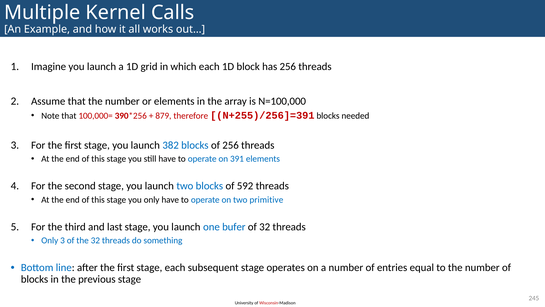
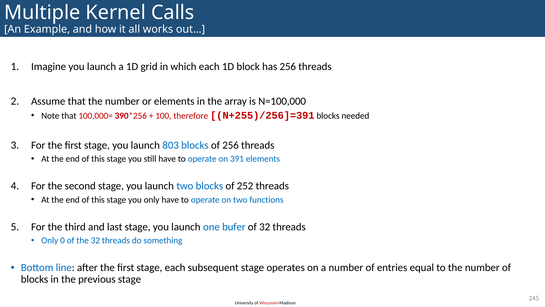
879: 879 -> 100
382: 382 -> 803
592: 592 -> 252
primitive: primitive -> functions
Only 3: 3 -> 0
